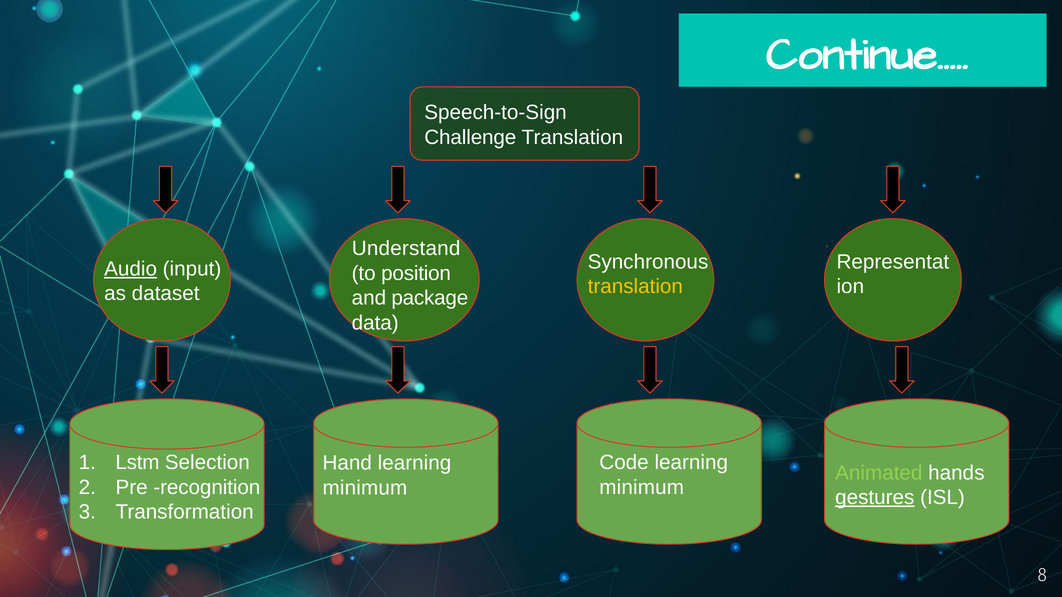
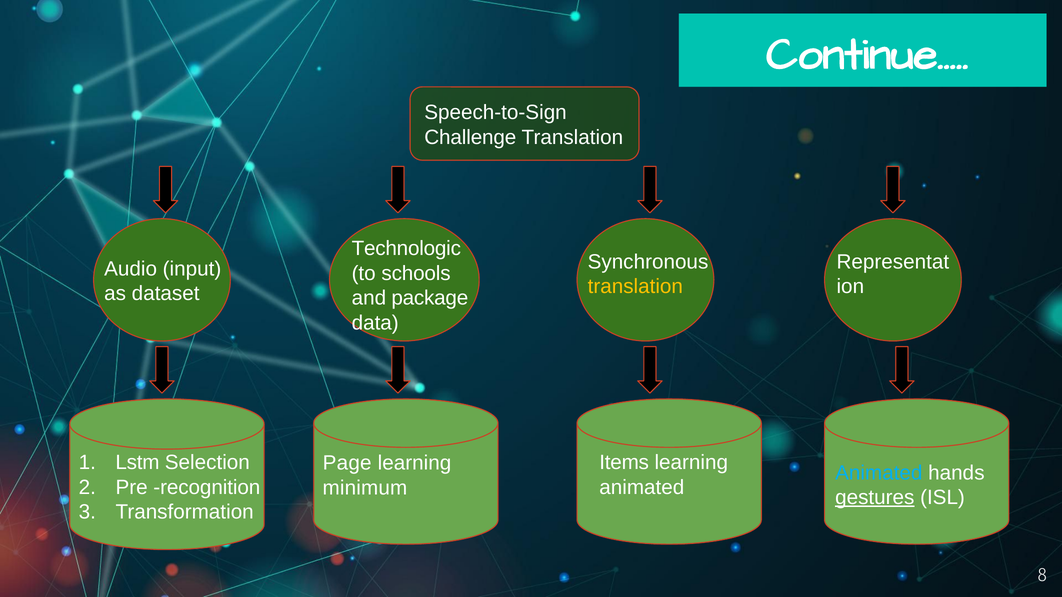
Understand: Understand -> Technologic
Audio underline: present -> none
position: position -> schools
Code: Code -> Items
Hand: Hand -> Page
Animated at (879, 473) colour: light green -> light blue
minimum at (642, 488): minimum -> animated
